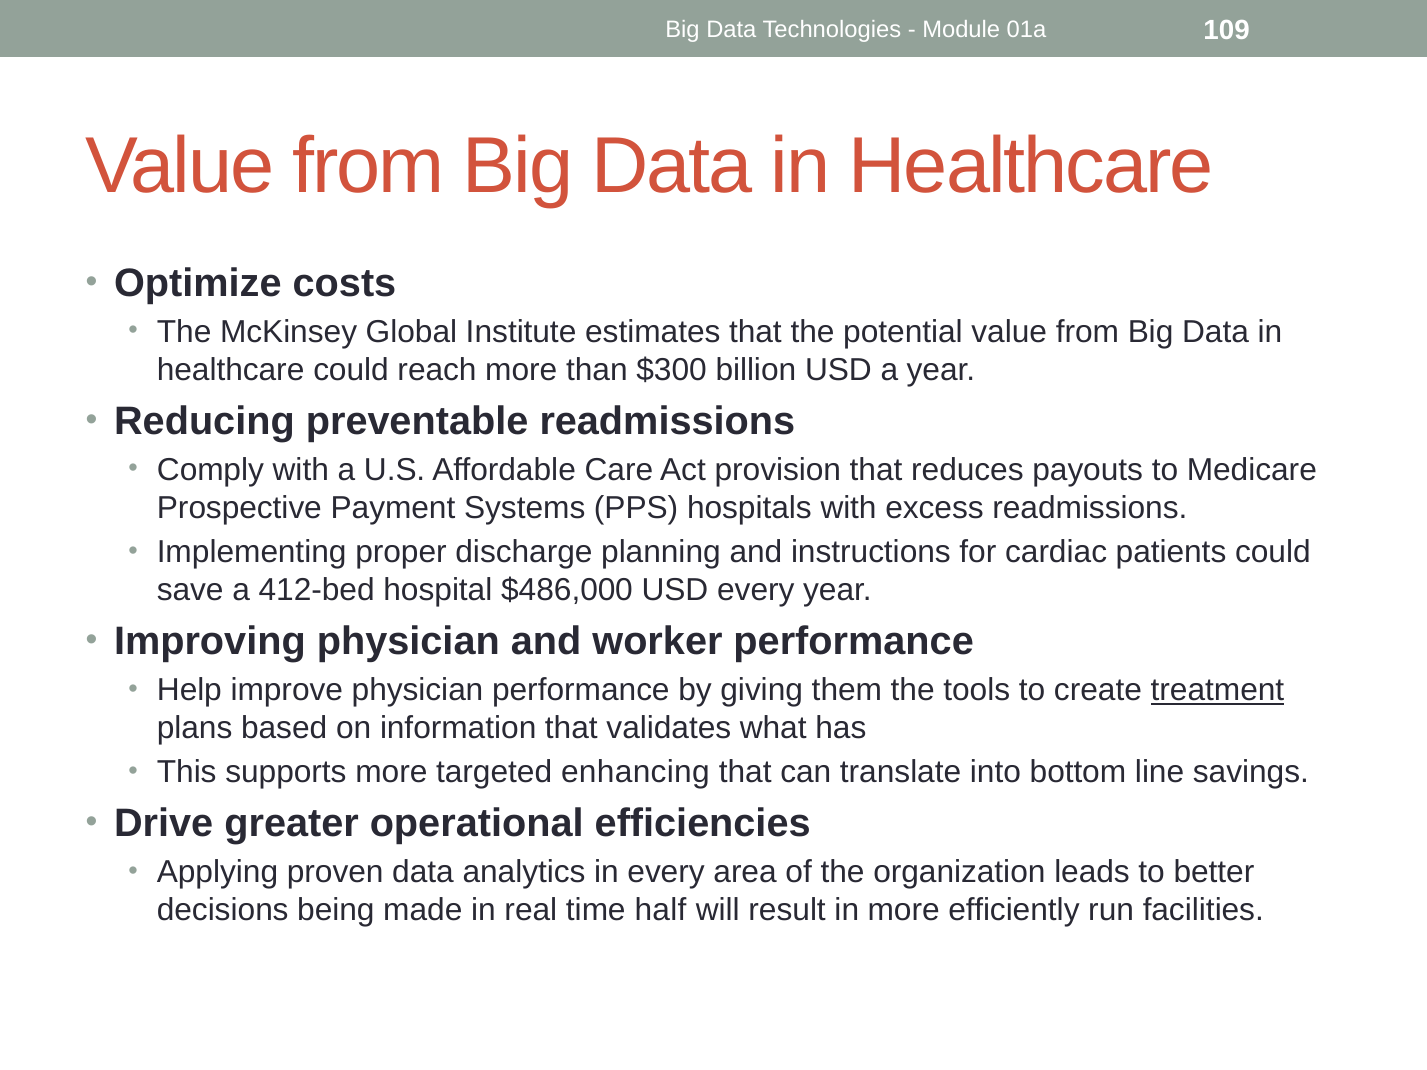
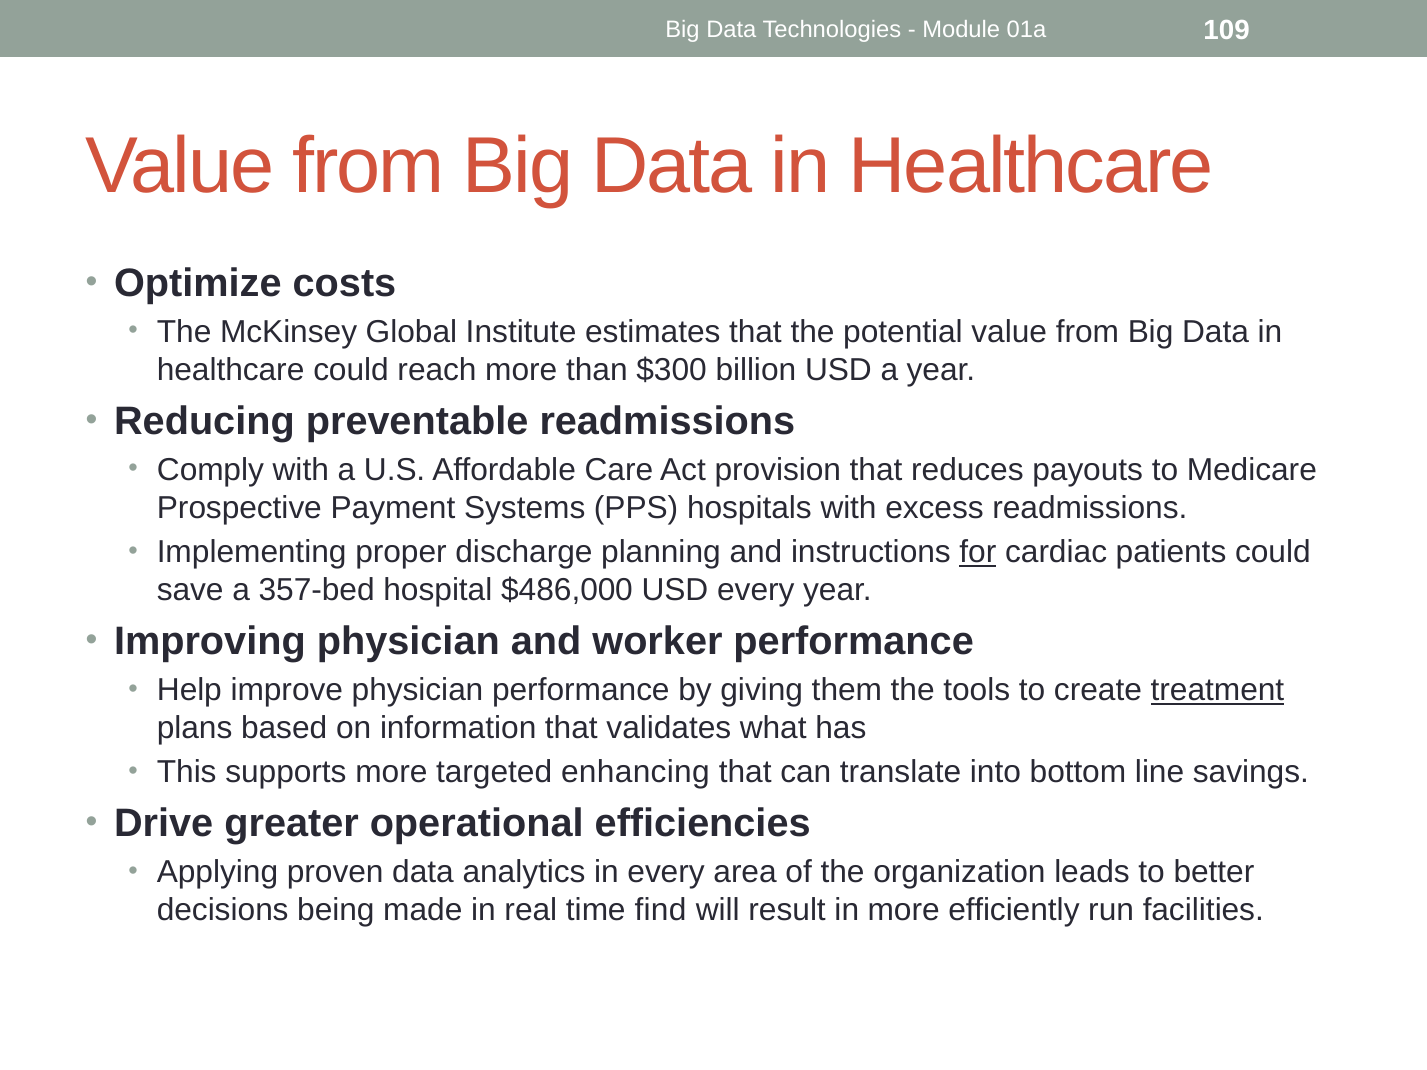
for underline: none -> present
412-bed: 412-bed -> 357-bed
half: half -> find
